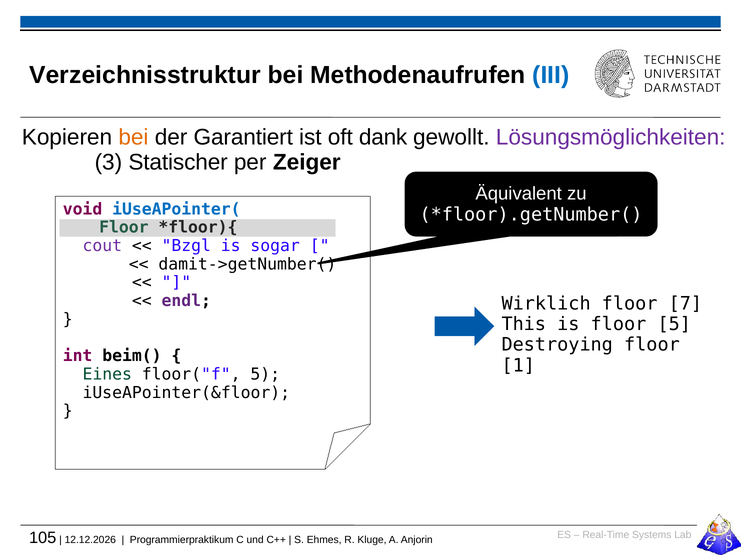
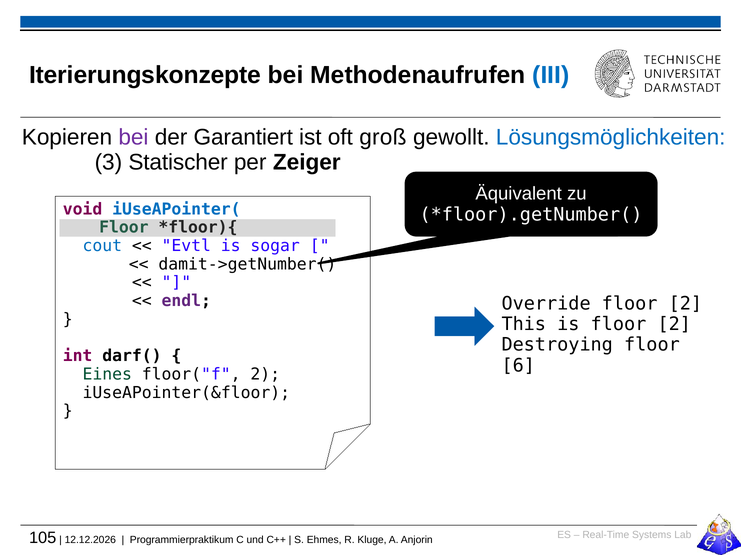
Verzeichnisstruktur: Verzeichnisstruktur -> Iterierungskonzepte
bei at (133, 137) colour: orange -> purple
dank: dank -> groß
Lösungsmöglichkeiten colour: purple -> blue
cout colour: purple -> blue
Bzgl: Bzgl -> Evtl
Wirklich: Wirklich -> Override
7 at (685, 304): 7 -> 2
is floor 5: 5 -> 2
beim(: beim( -> darf(
1: 1 -> 6
floor("f 5: 5 -> 2
